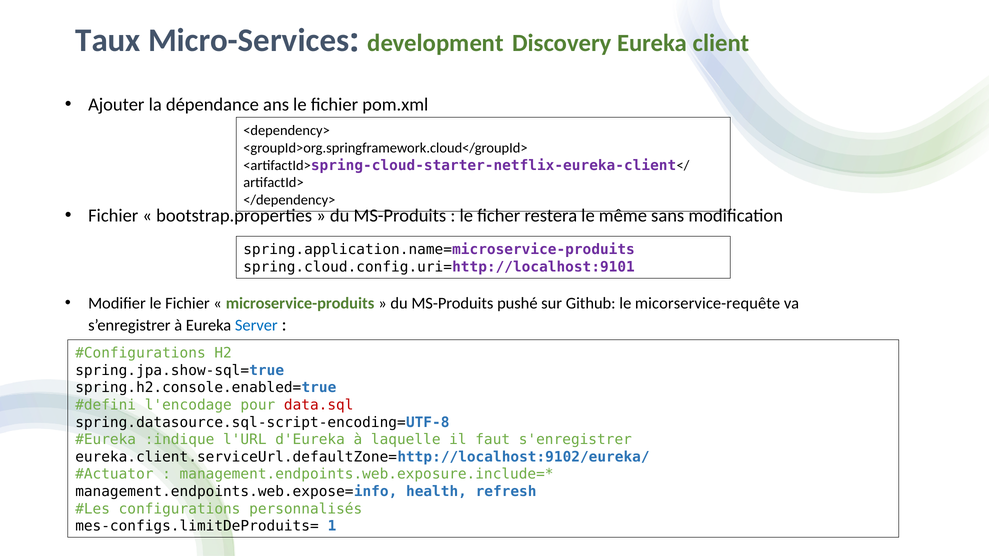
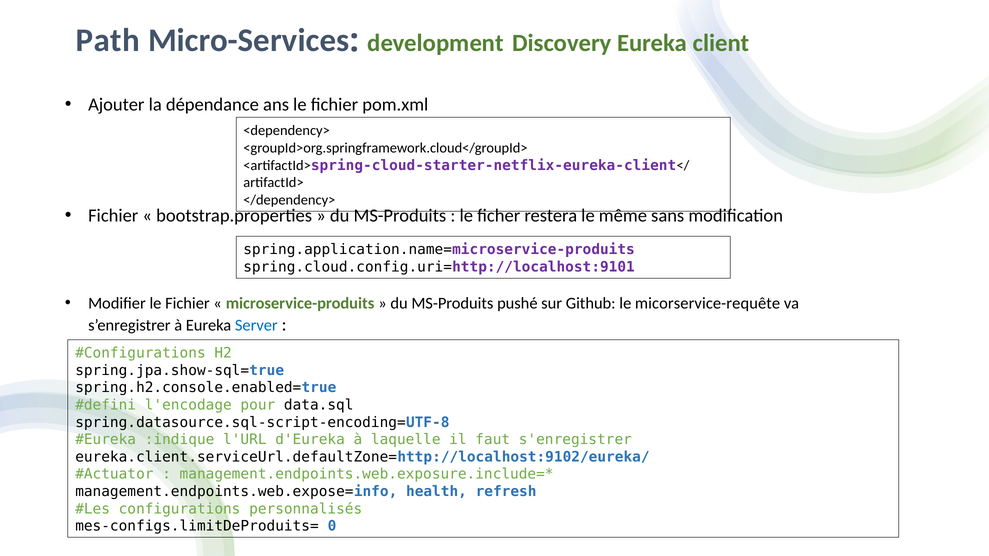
Taux: Taux -> Path
data.sql colour: red -> black
1: 1 -> 0
